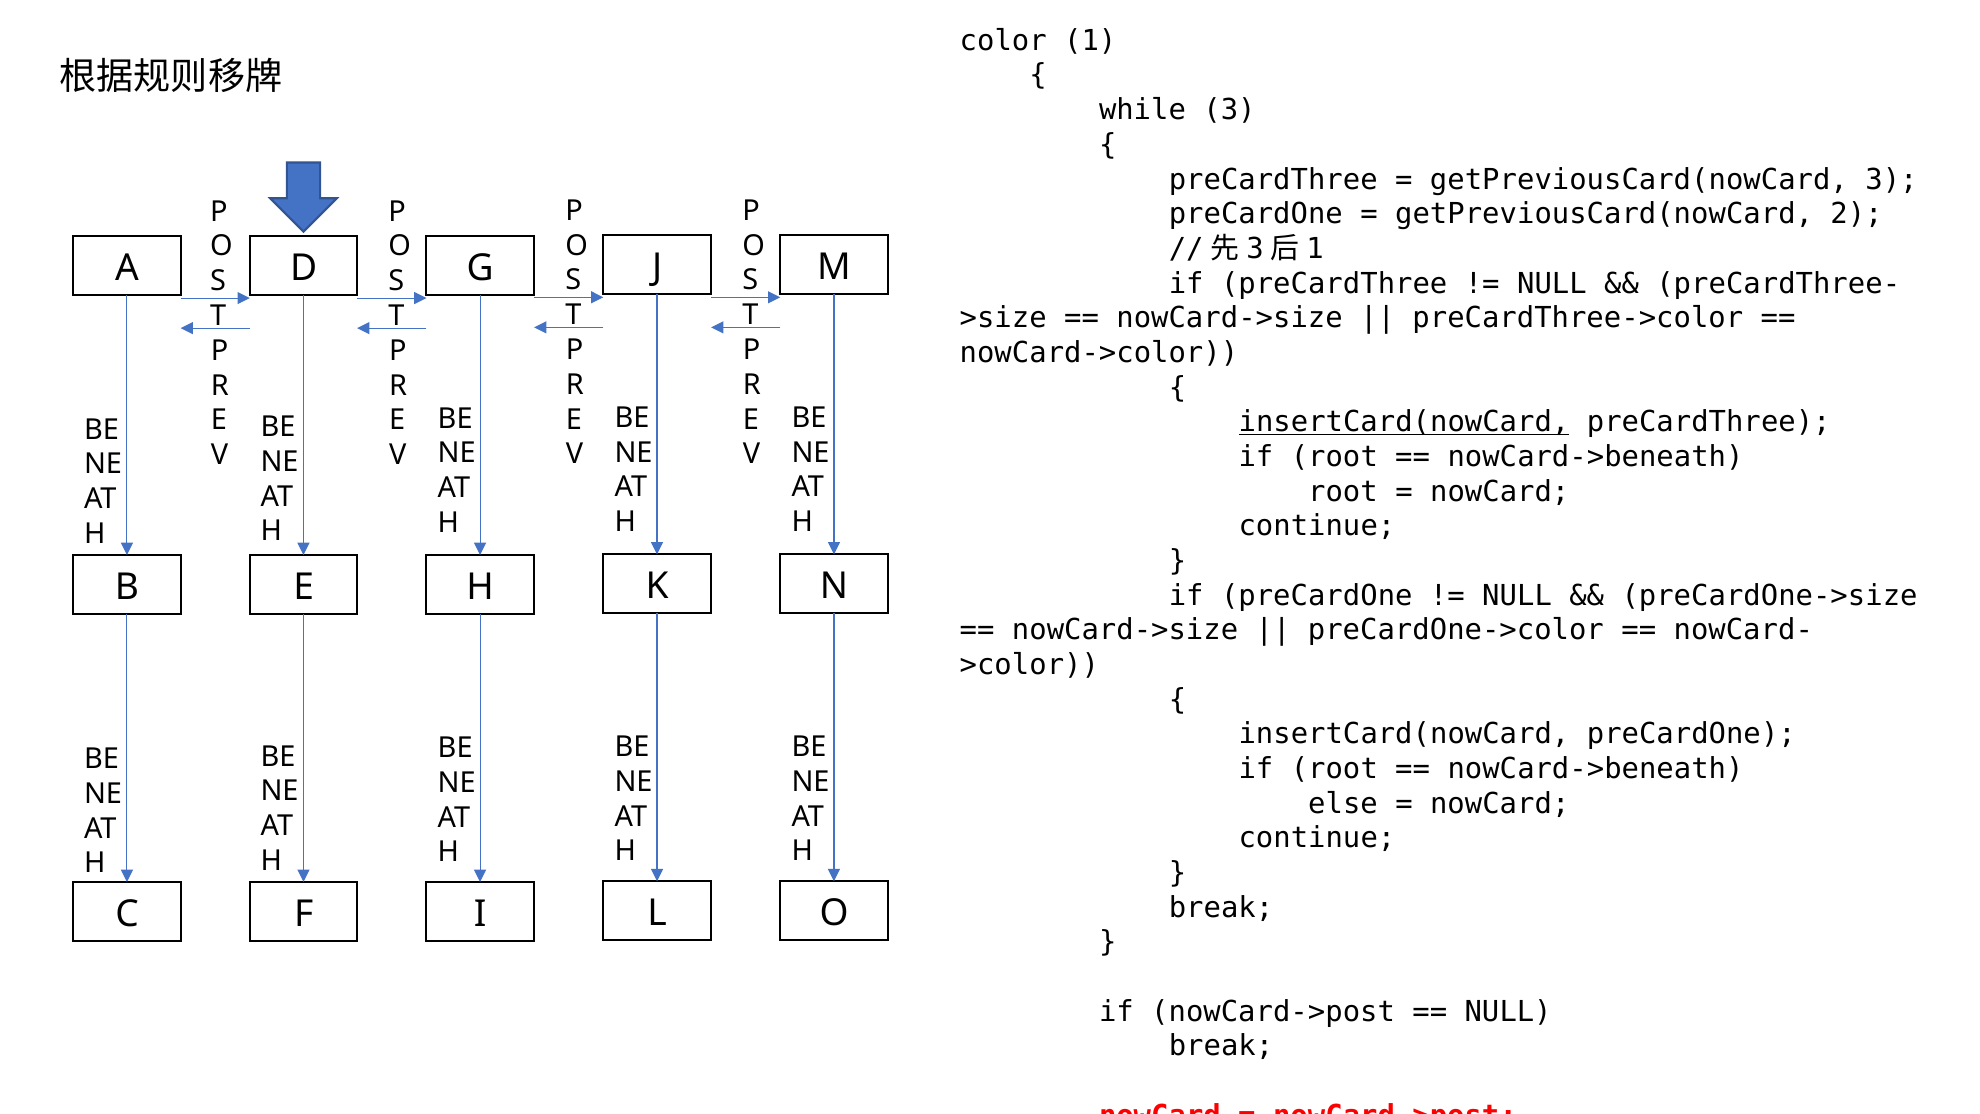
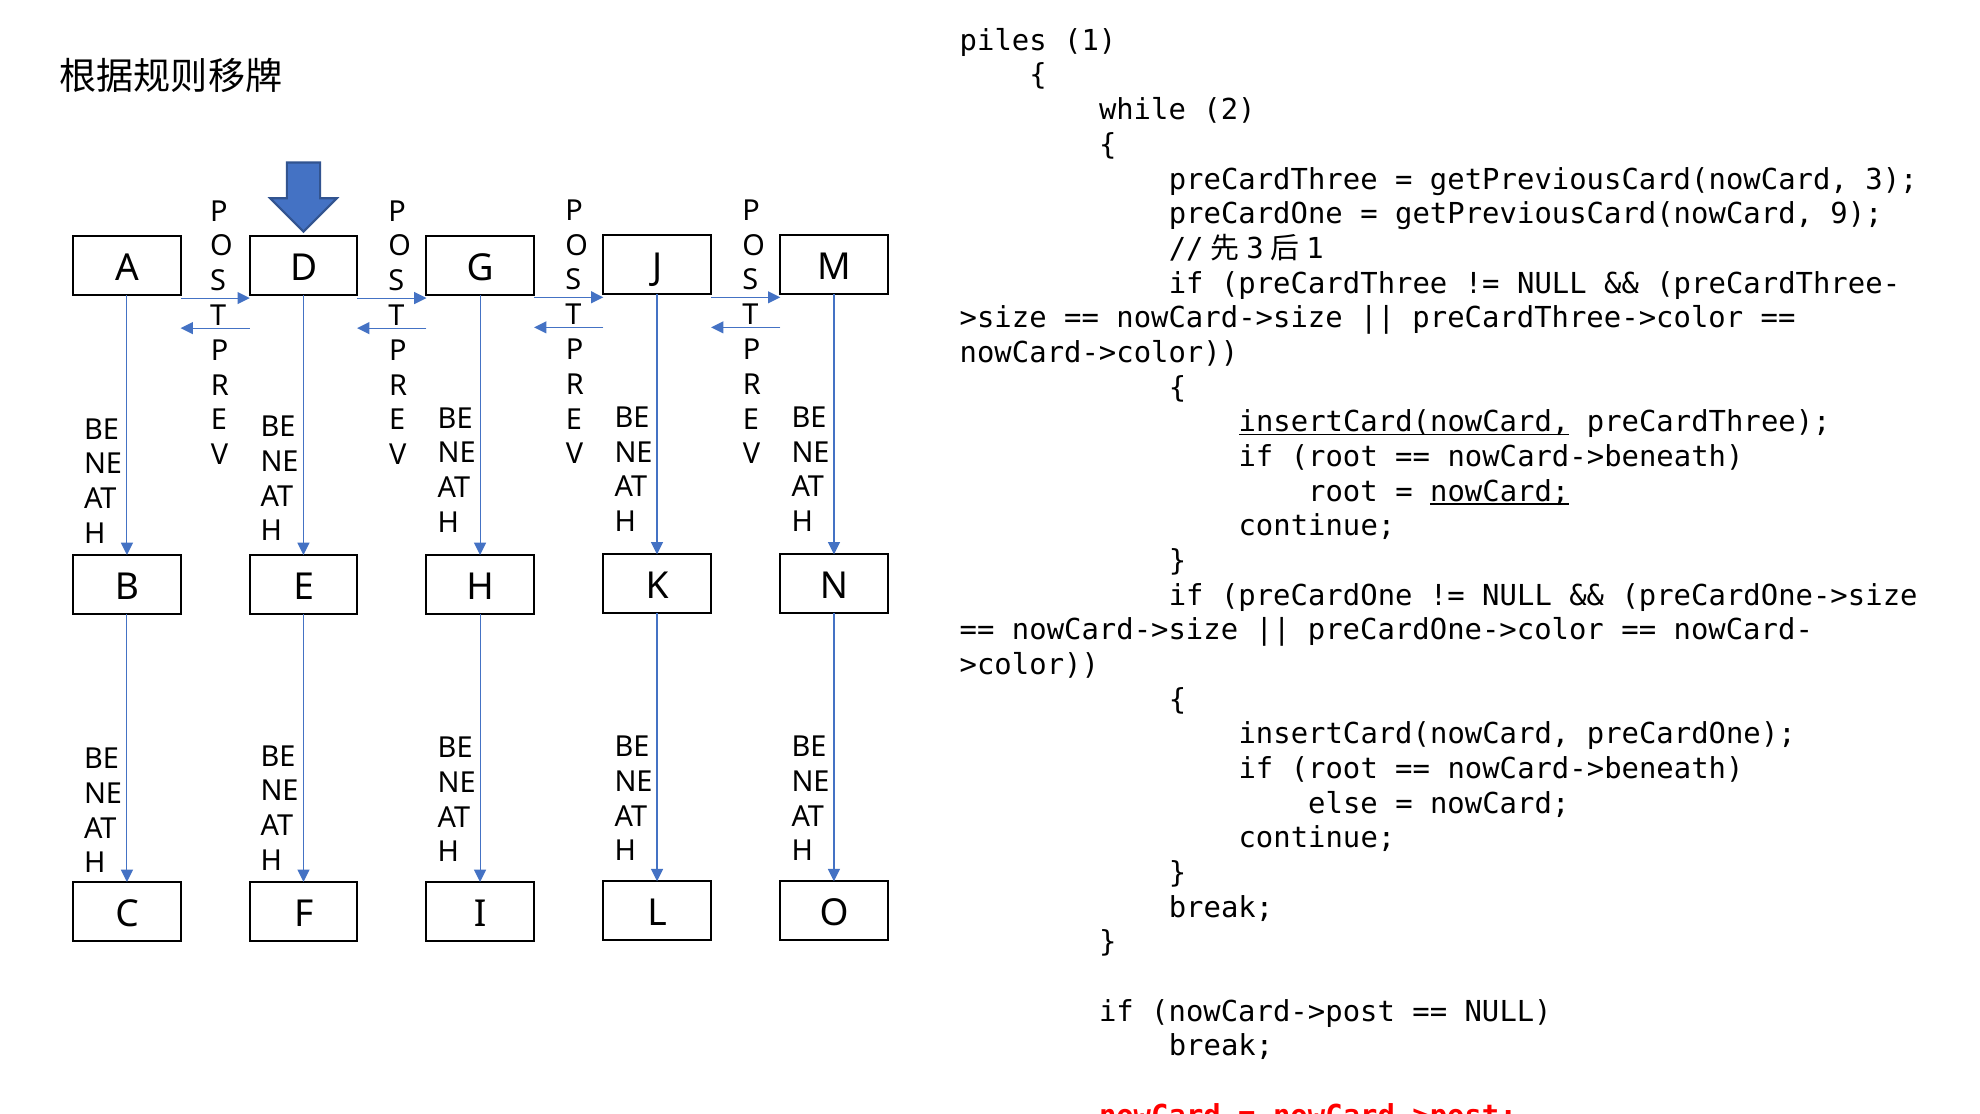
color: color -> piles
while 3: 3 -> 2
2: 2 -> 9
nowCard at (1500, 491) underline: none -> present
